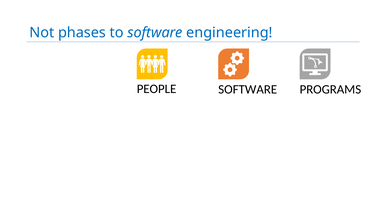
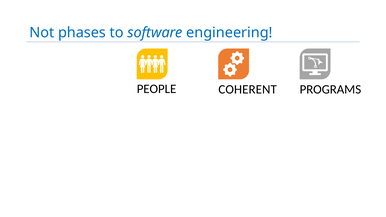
PEOPLE SOFTWARE: SOFTWARE -> COHERENT
